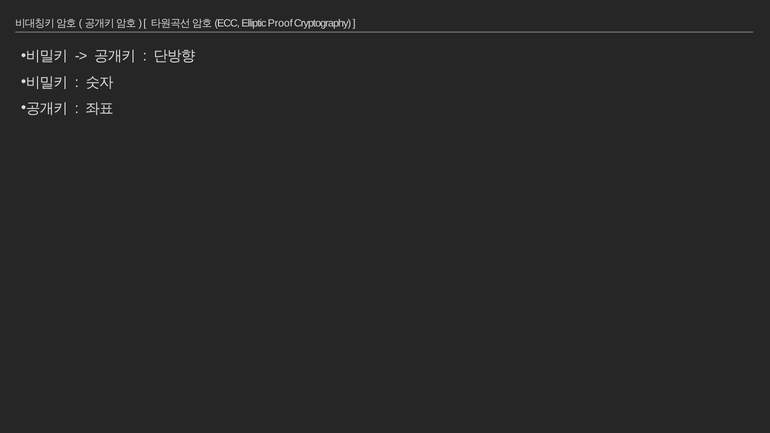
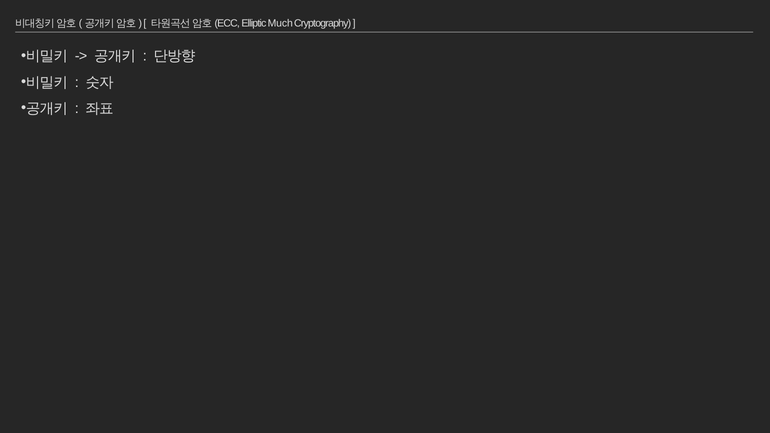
Proof: Proof -> Much
